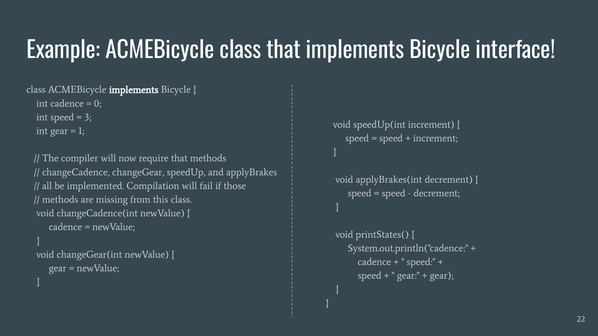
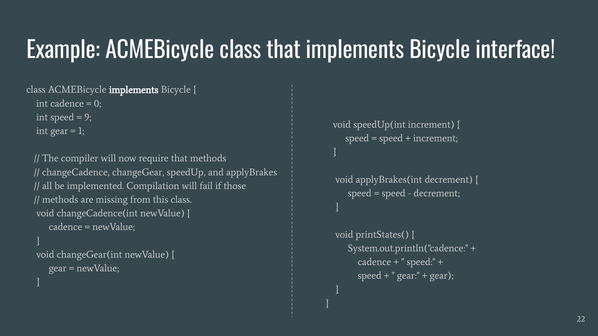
3: 3 -> 9
